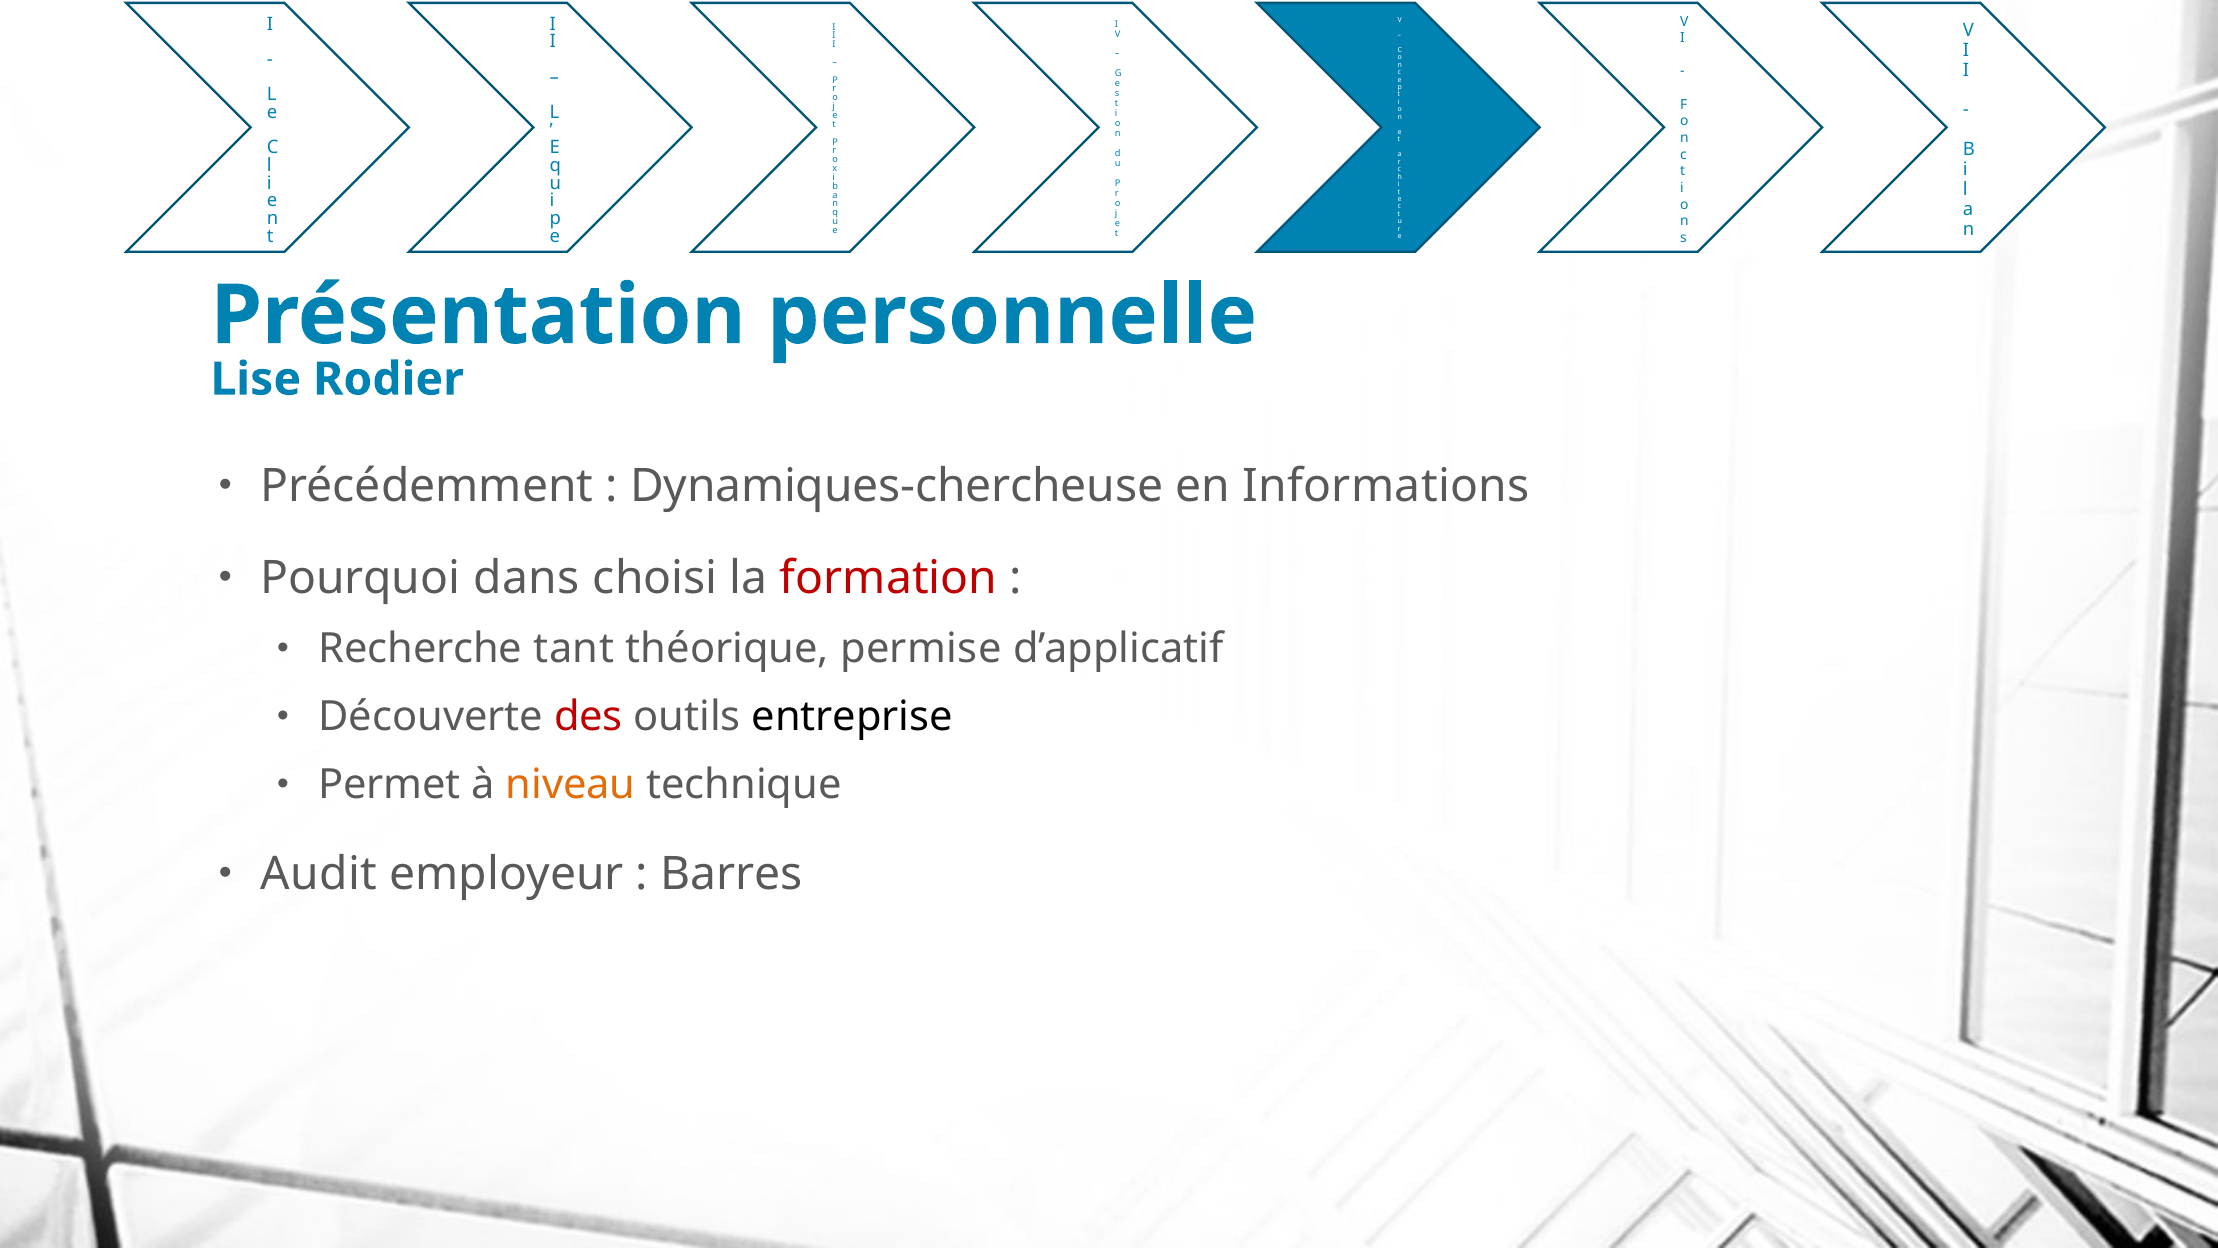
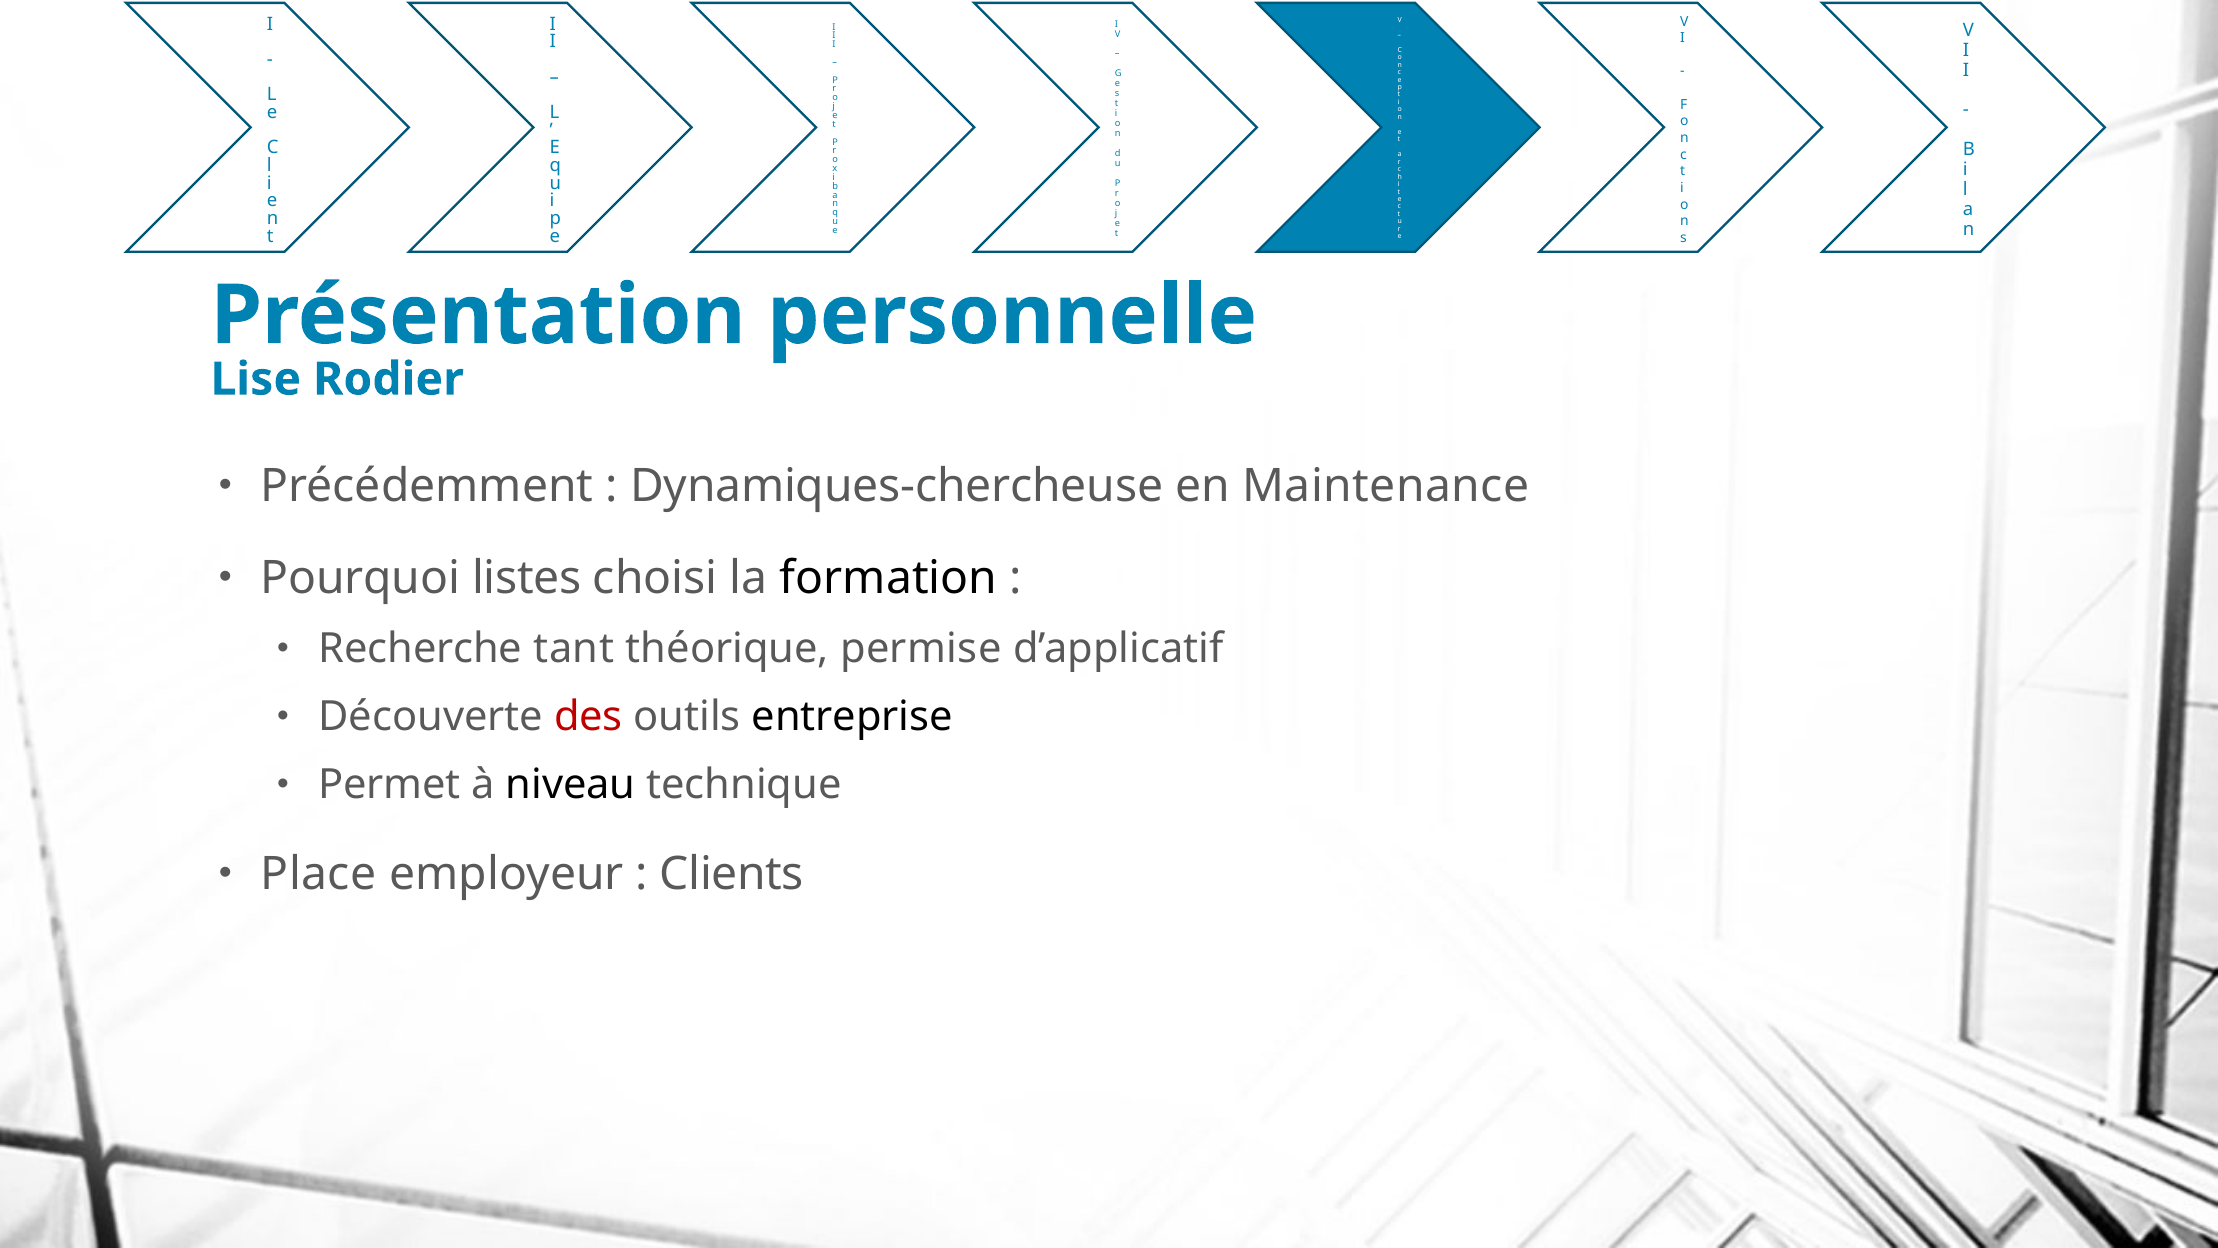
Informations: Informations -> Maintenance
dans: dans -> listes
formation colour: red -> black
niveau colour: orange -> black
Audit: Audit -> Place
Barres: Barres -> Clients
